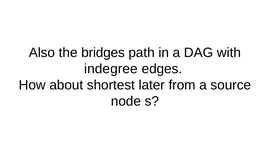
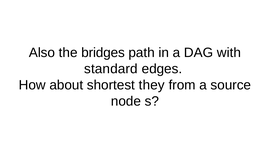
indegree: indegree -> standard
later: later -> they
